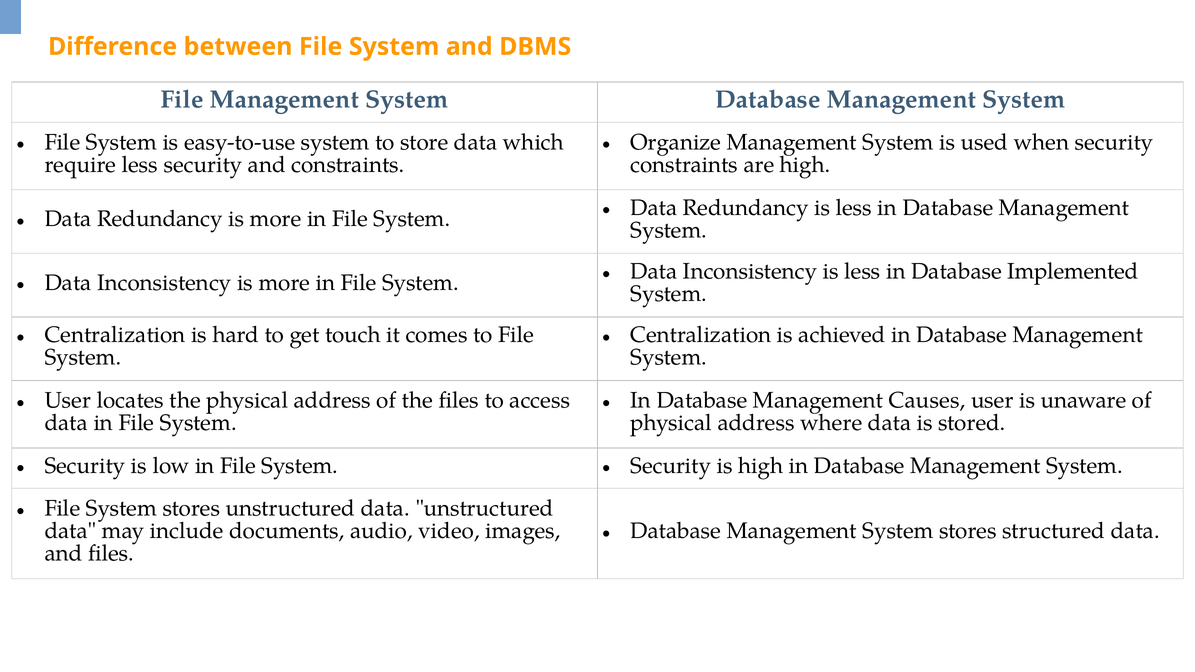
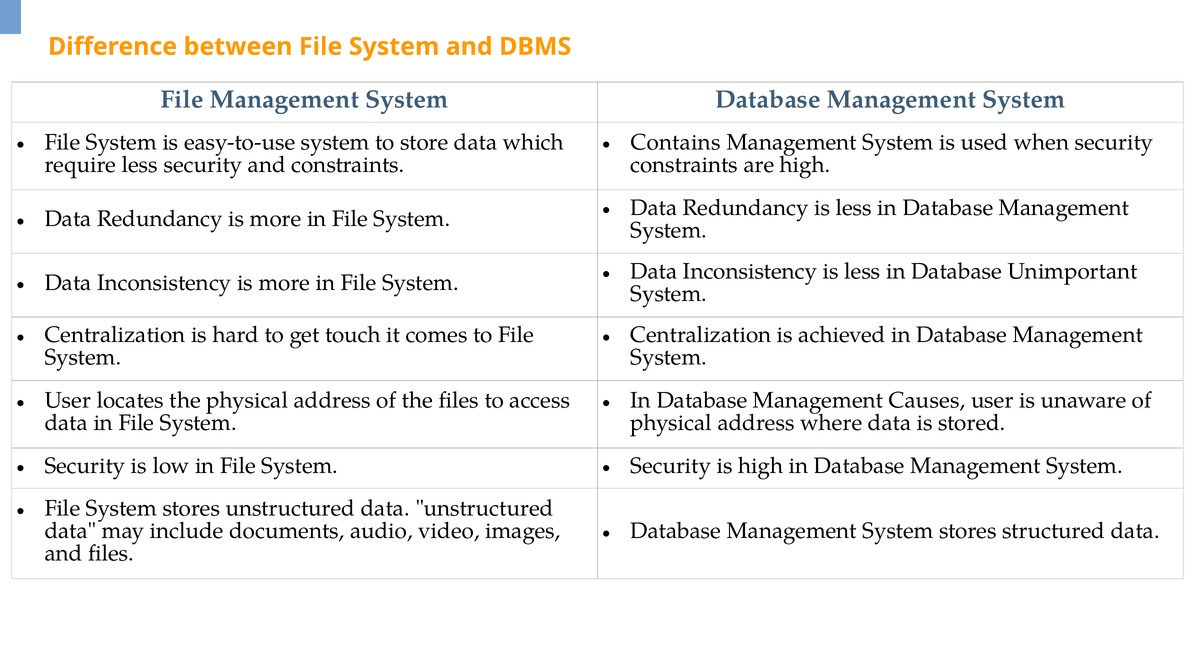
Organize: Organize -> Contains
Implemented: Implemented -> Unimportant
